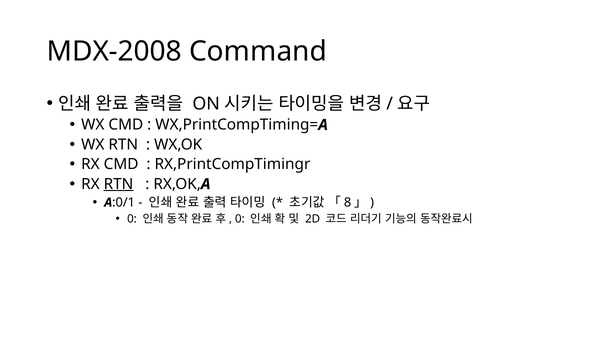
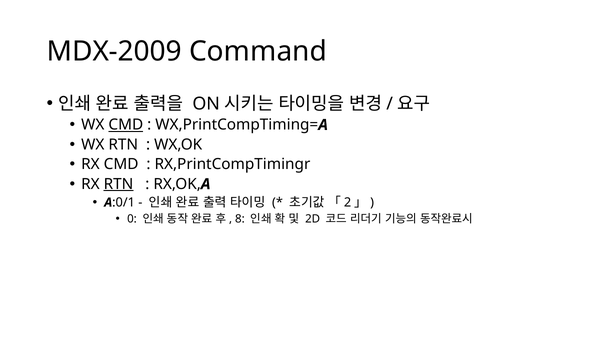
MDX-2008: MDX-2008 -> MDX-2009
CMD at (126, 125) underline: none -> present
8: 8 -> 2
0 at (240, 219): 0 -> 8
